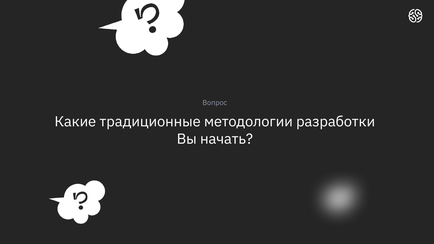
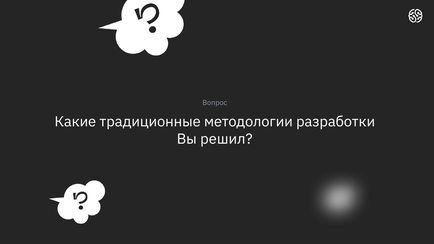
начать: начать -> решил
